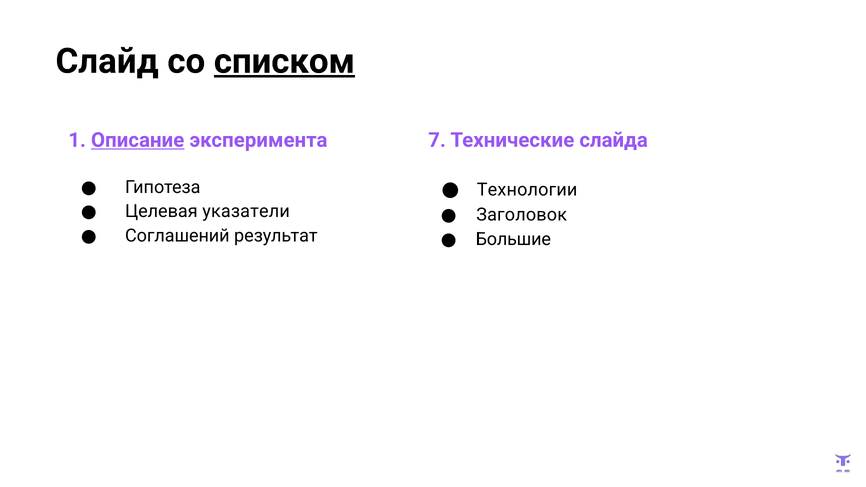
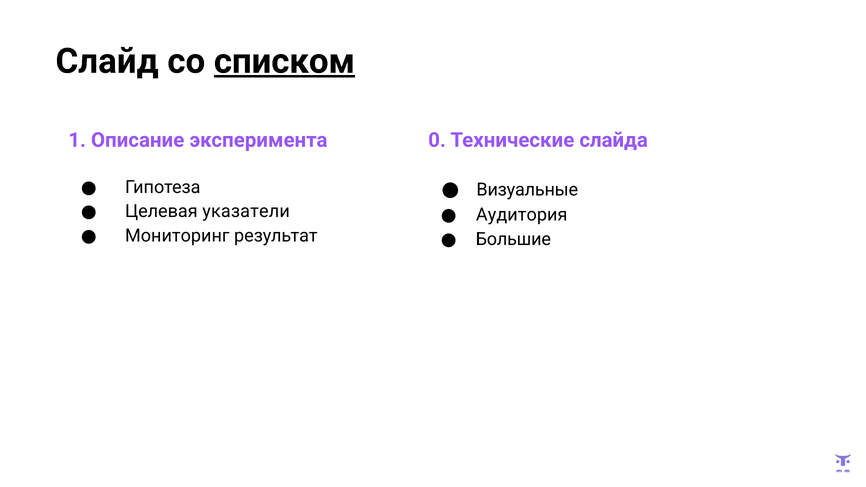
Описание underline: present -> none
7: 7 -> 0
Технологии: Технологии -> Визуальные
Заголовок: Заголовок -> Аудитория
Соглашений: Соглашений -> Мониторинг
